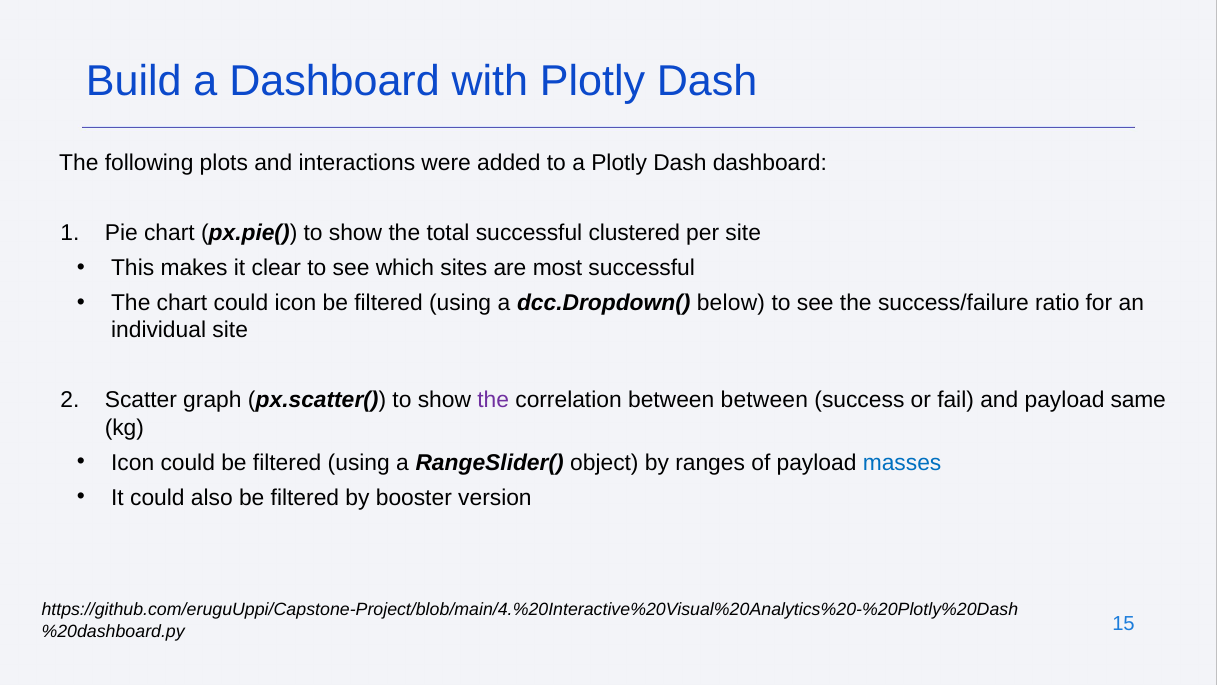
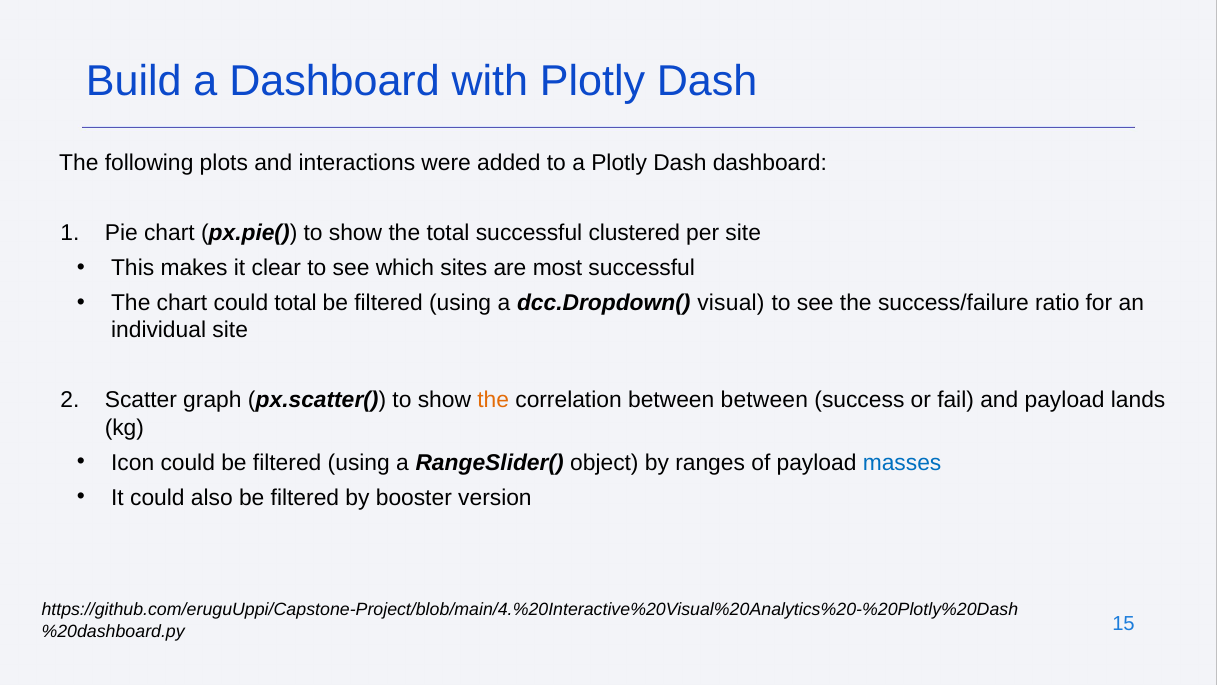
could icon: icon -> total
below: below -> visual
the at (493, 400) colour: purple -> orange
same: same -> lands
